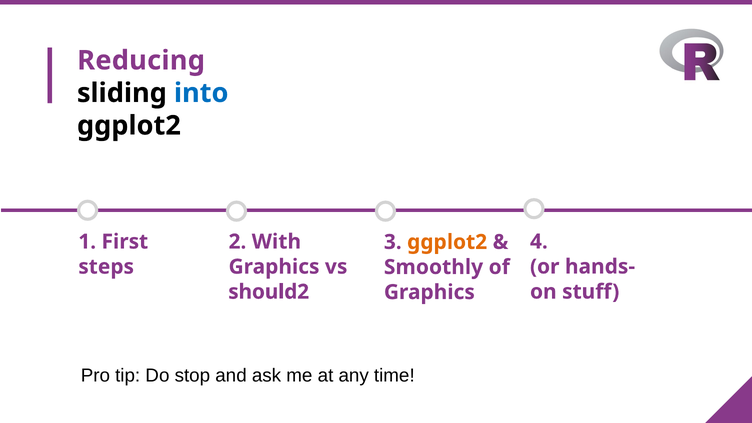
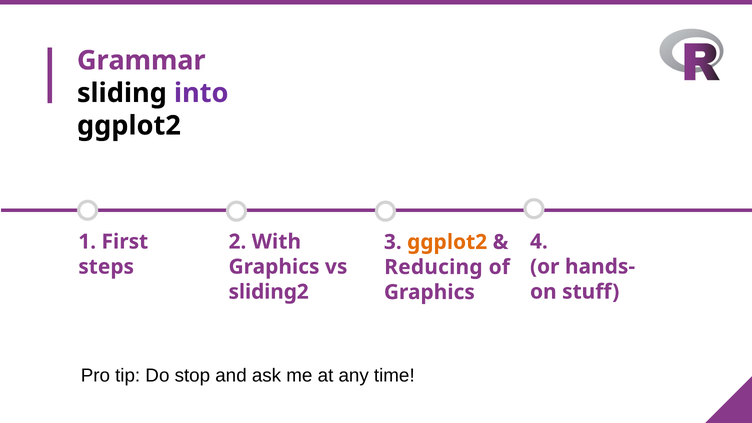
Reducing: Reducing -> Grammar
into colour: blue -> purple
Smoothly: Smoothly -> Reducing
should2: should2 -> sliding2
